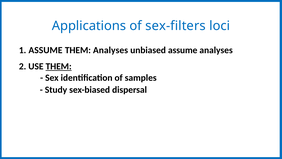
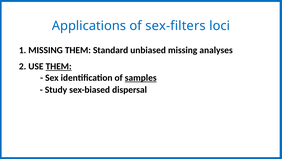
1 ASSUME: ASSUME -> MISSING
THEM Analyses: Analyses -> Standard
unbiased assume: assume -> missing
samples underline: none -> present
